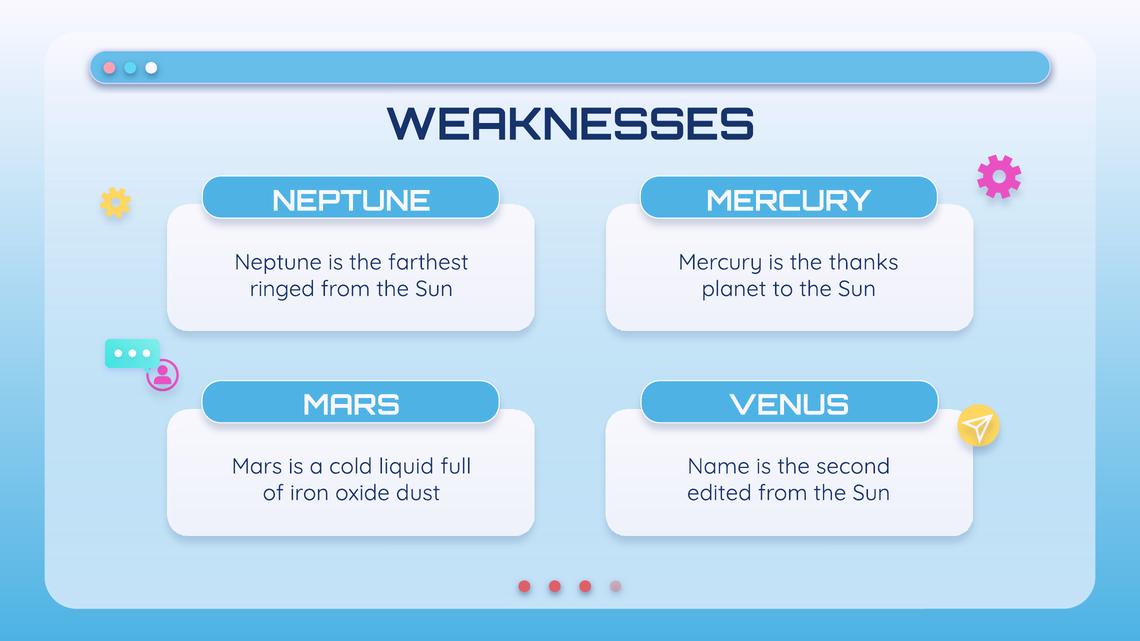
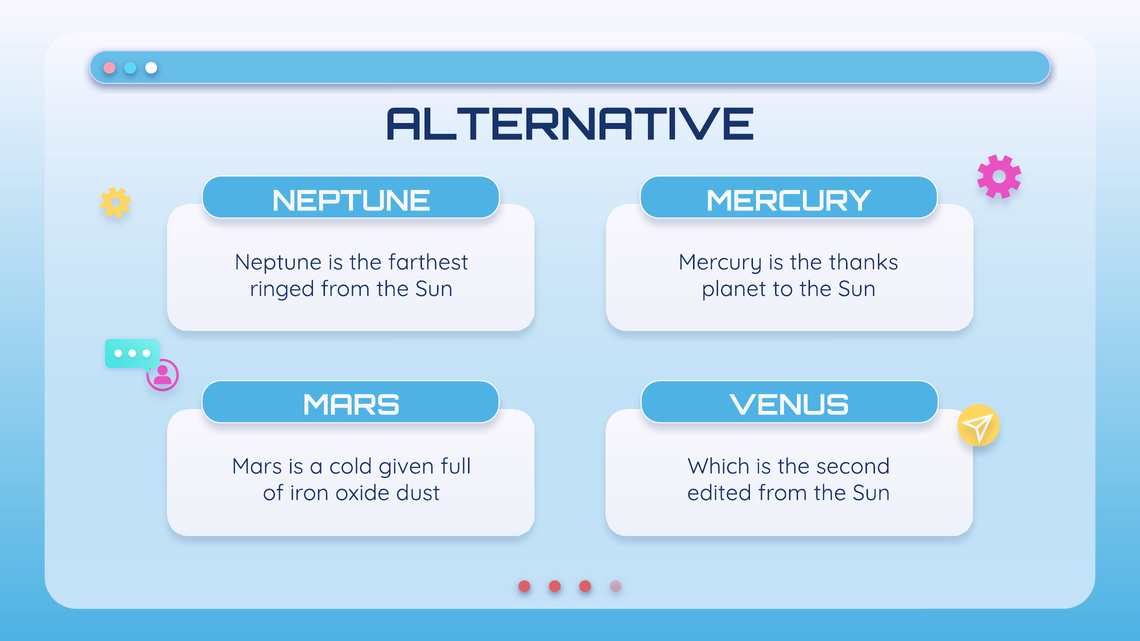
WEAKNESSES: WEAKNESSES -> ALTERNATIVE
liquid: liquid -> given
Name: Name -> Which
